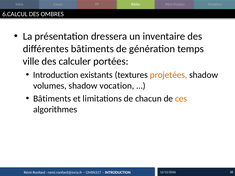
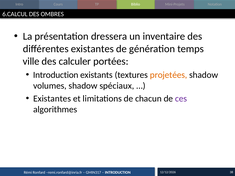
différentes bâtiments: bâtiments -> existantes
vocation: vocation -> spéciaux
Bâtiments at (52, 99): Bâtiments -> Existantes
ces colour: orange -> purple
